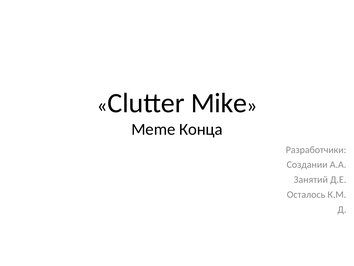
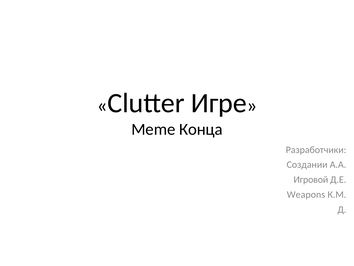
Mike: Mike -> Игре
Занятий: Занятий -> Игровой
Осталось: Осталось -> Weapons
